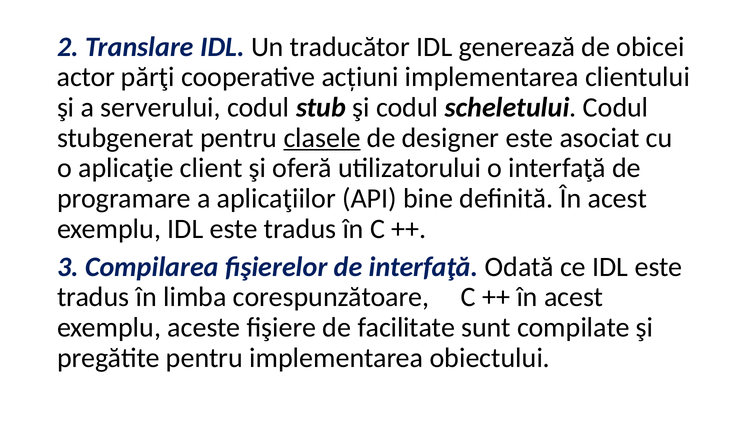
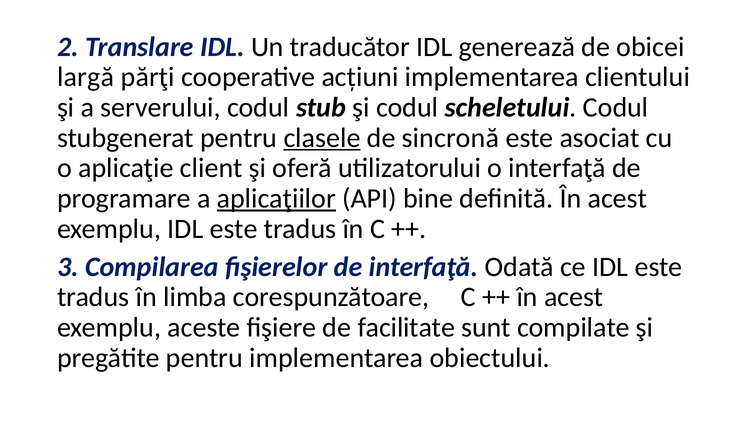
actor: actor -> largă
designer: designer -> sincronă
aplicaţiilor underline: none -> present
